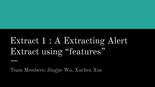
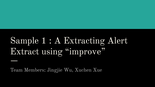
Extract at (25, 41): Extract -> Sample
features: features -> improve
